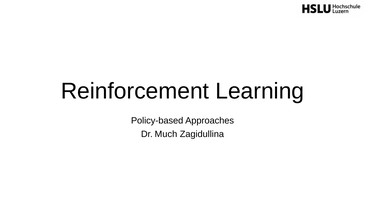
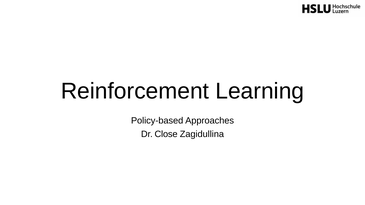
Much: Much -> Close
